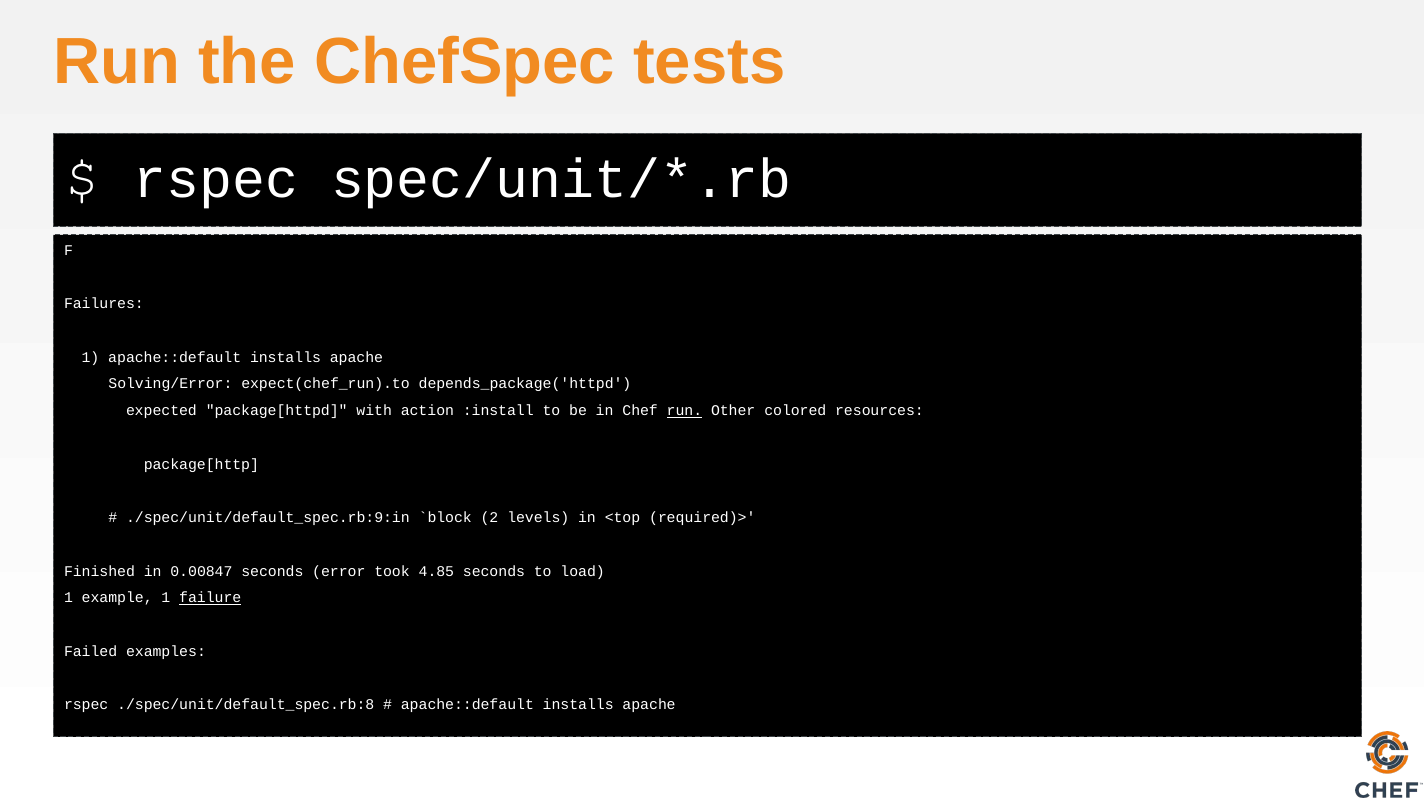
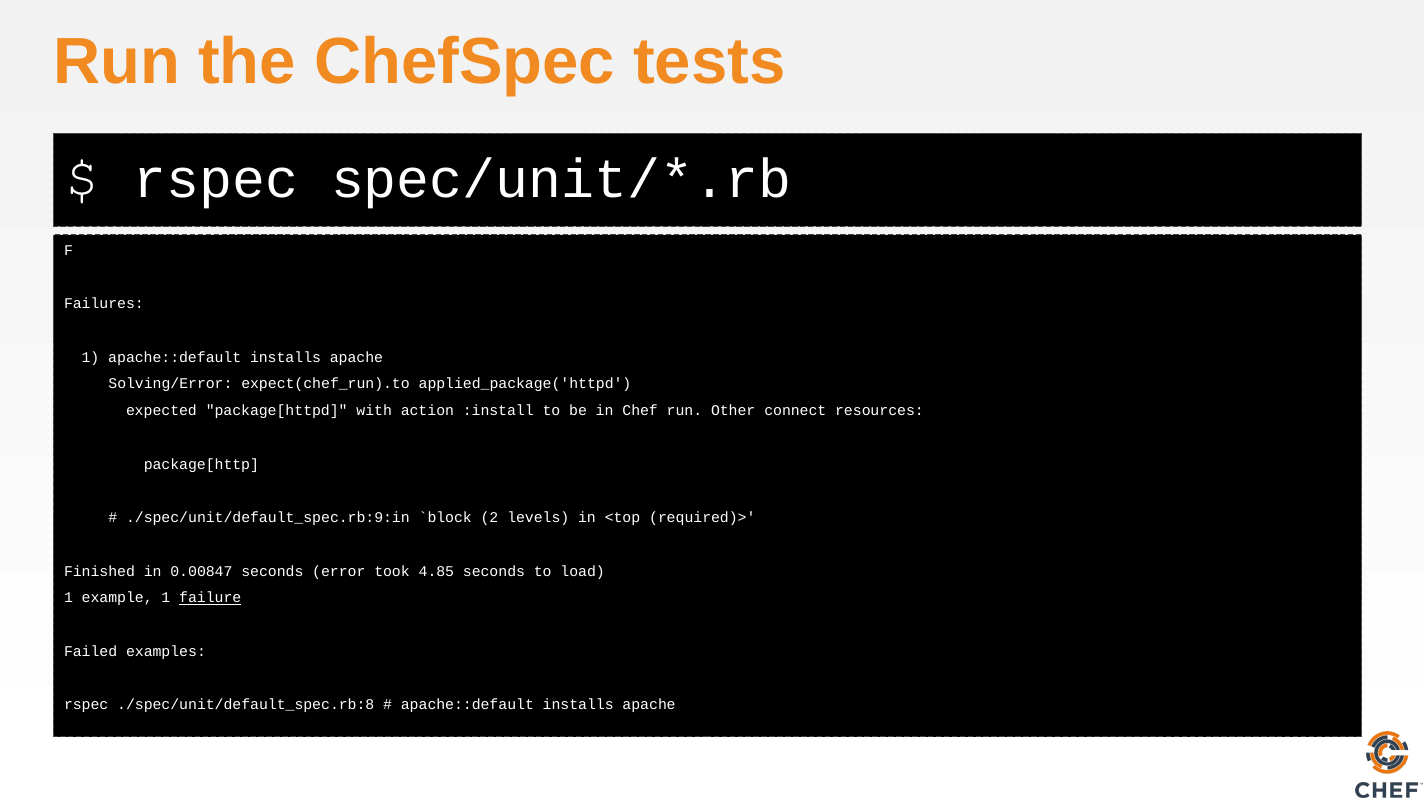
depends_package('httpd: depends_package('httpd -> applied_package('httpd
run at (684, 411) underline: present -> none
colored: colored -> connect
